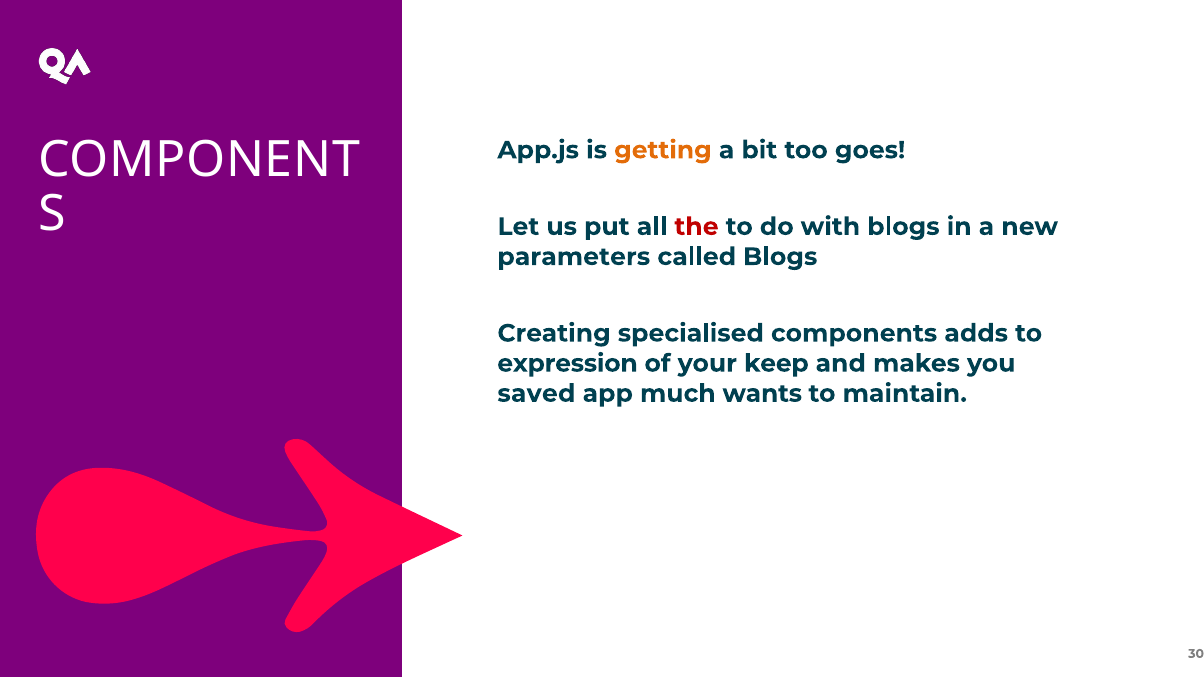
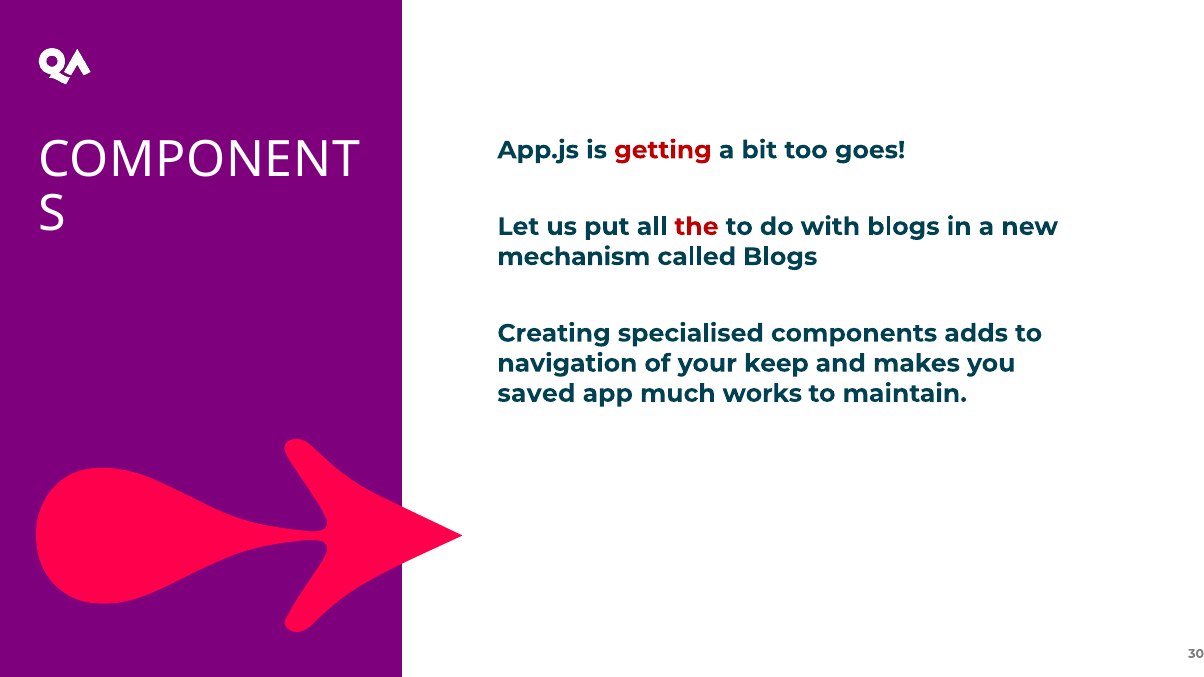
getting colour: orange -> red
parameters: parameters -> mechanism
expression: expression -> navigation
wants: wants -> works
